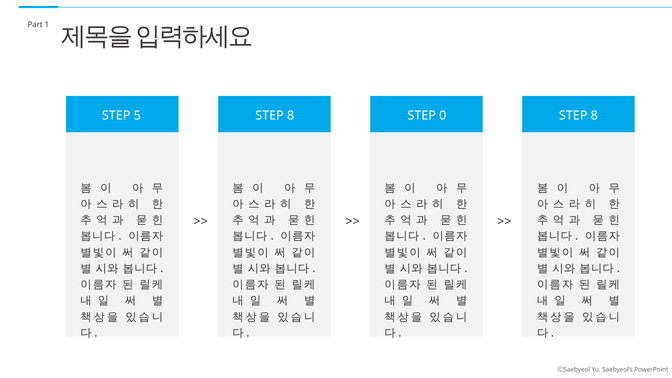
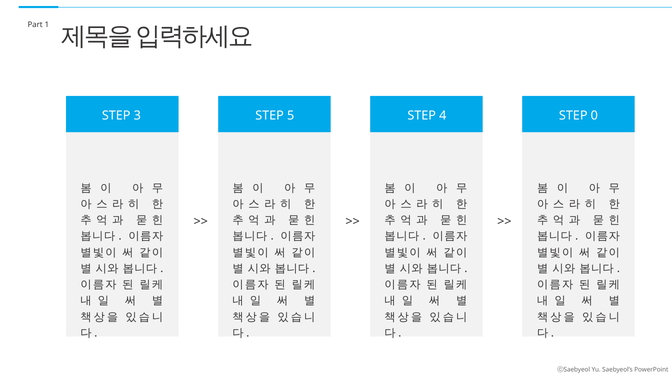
5: 5 -> 3
8 at (291, 115): 8 -> 5
0: 0 -> 4
8 at (594, 115): 8 -> 0
